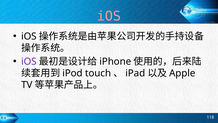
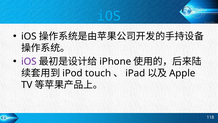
iOS at (109, 16) colour: pink -> light blue
